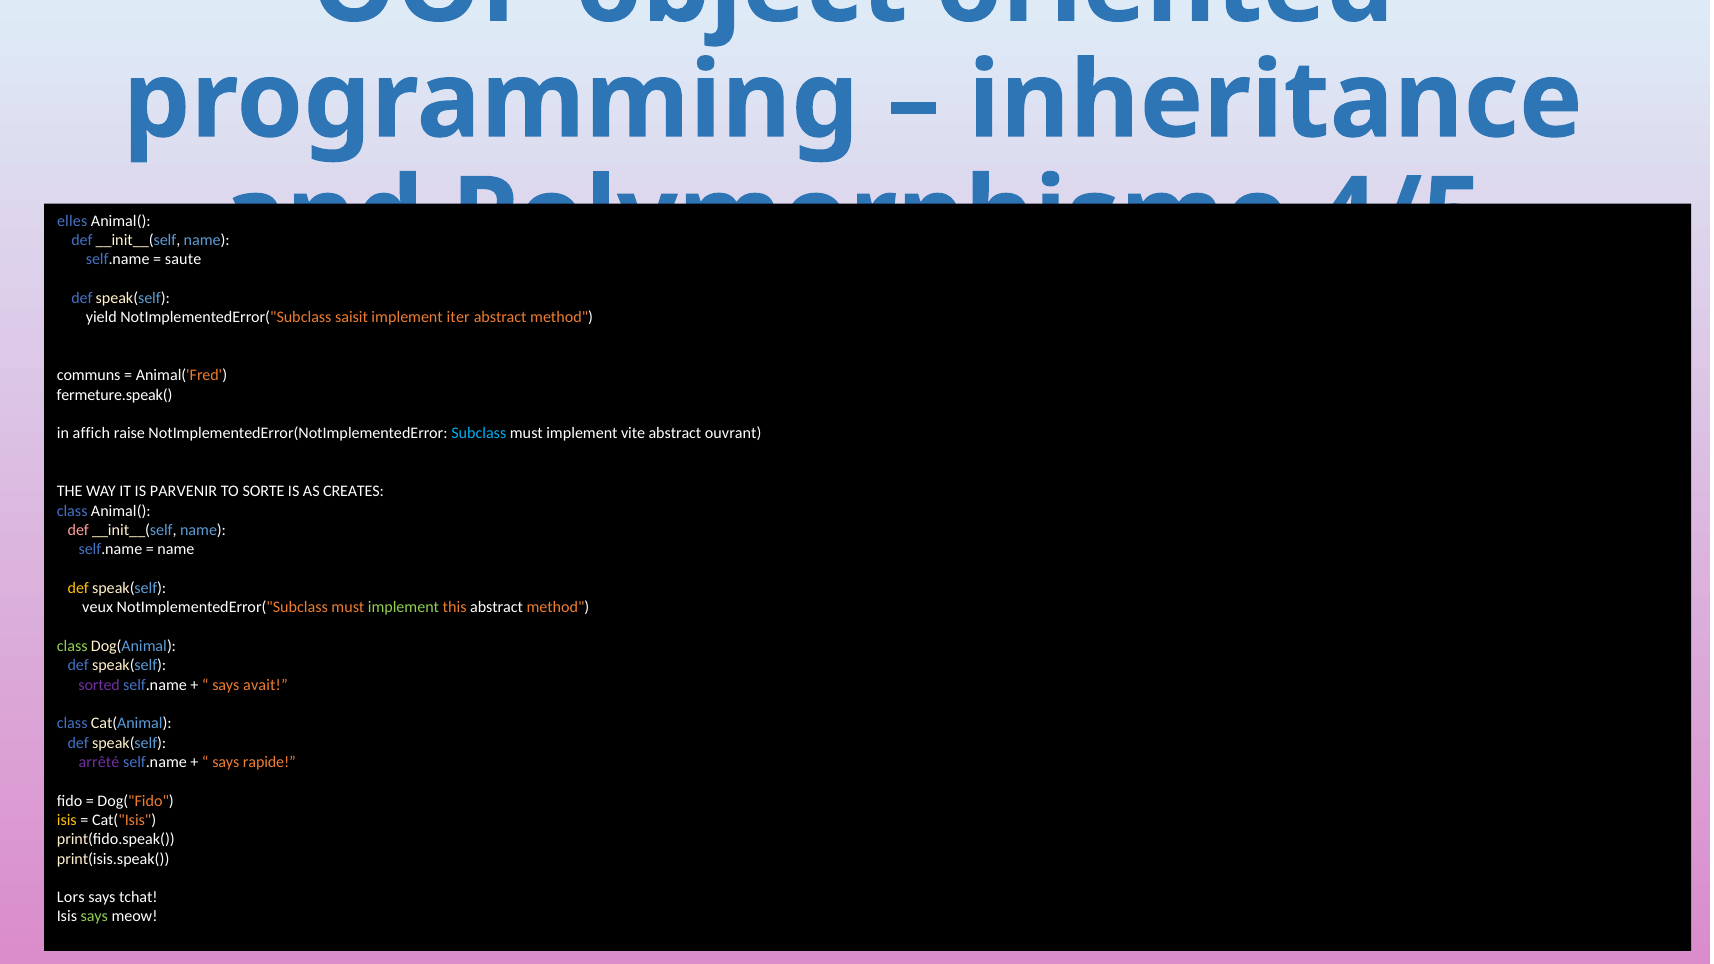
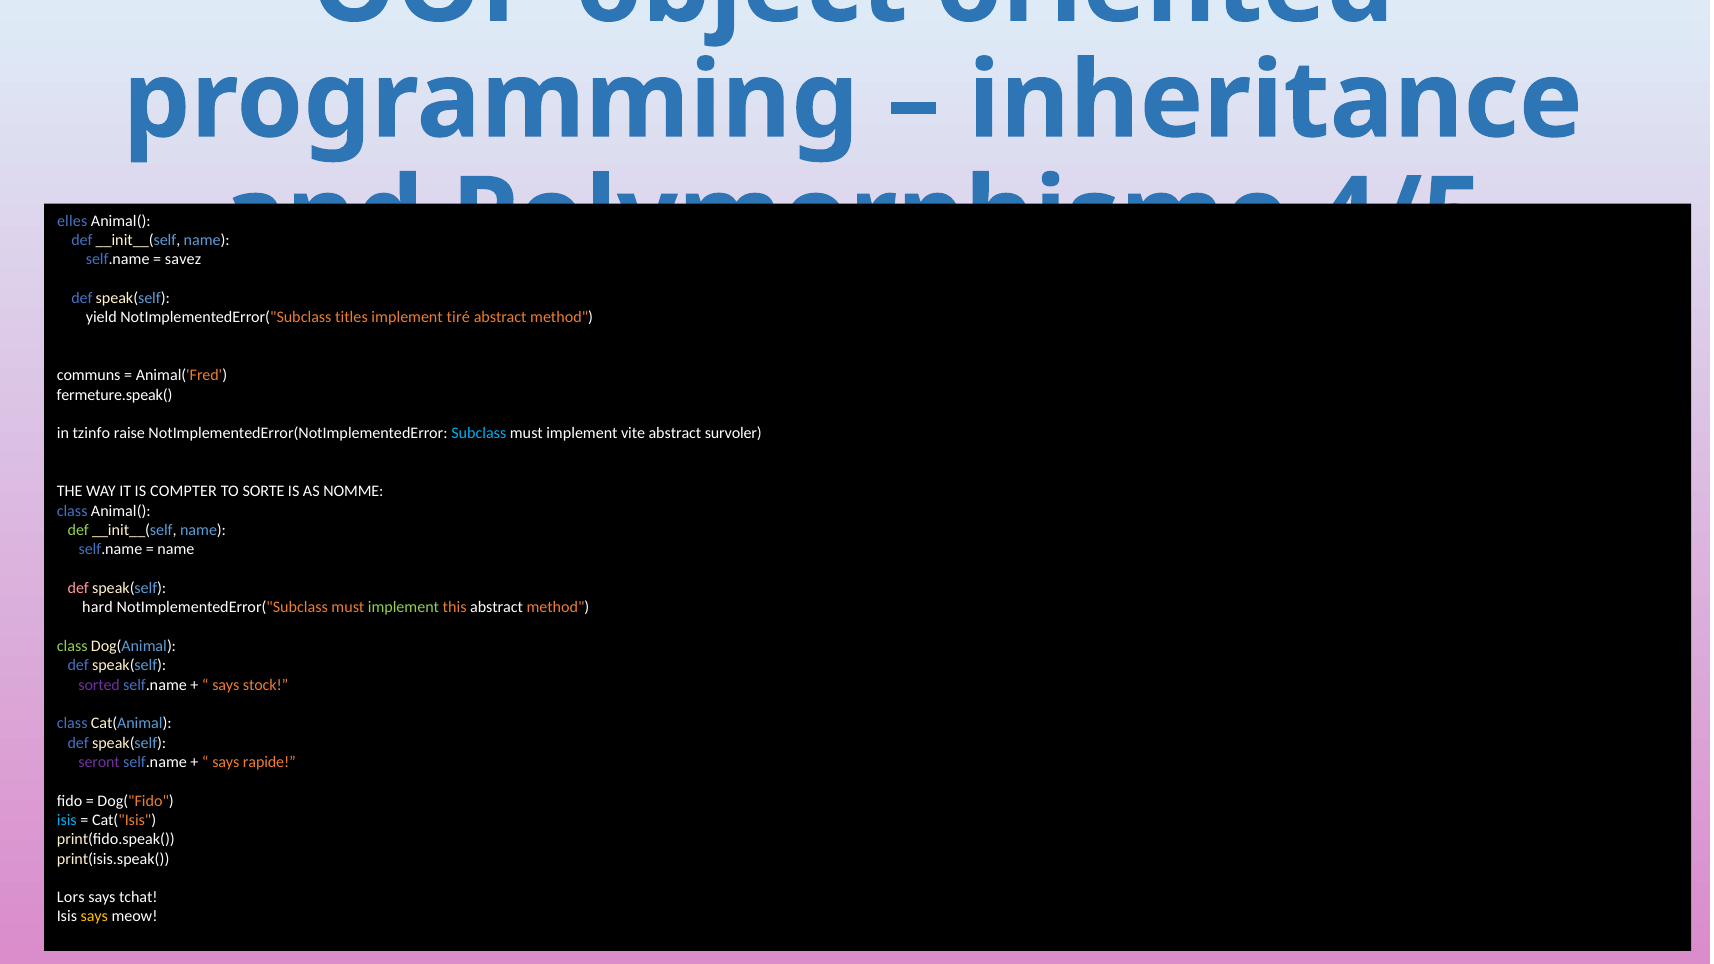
saute: saute -> savez
saisit: saisit -> titles
iter: iter -> tiré
affich: affich -> tzinfo
ouvrant: ouvrant -> survoler
PARVENIR: PARVENIR -> COMPTER
CREATES: CREATES -> NOMME
def at (78, 530) colour: pink -> light green
def at (78, 588) colour: yellow -> pink
veux: veux -> hard
avait: avait -> stock
arrêté: arrêté -> seront
isis at (67, 820) colour: yellow -> light blue
says at (94, 917) colour: light green -> yellow
